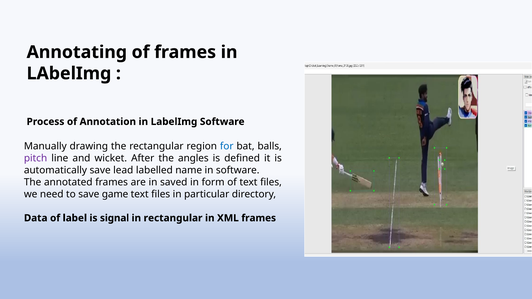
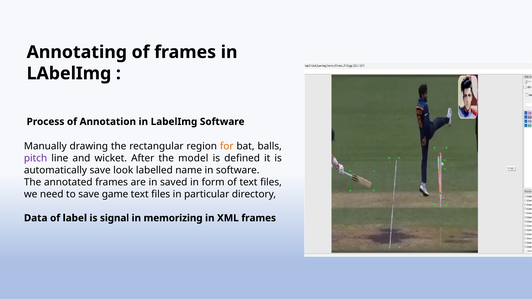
for colour: blue -> orange
angles: angles -> model
lead: lead -> look
in rectangular: rectangular -> memorizing
